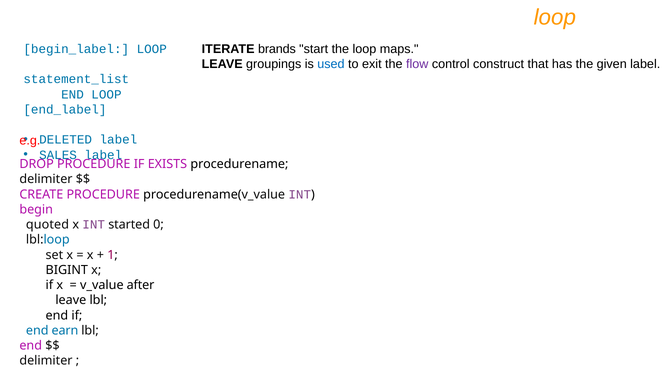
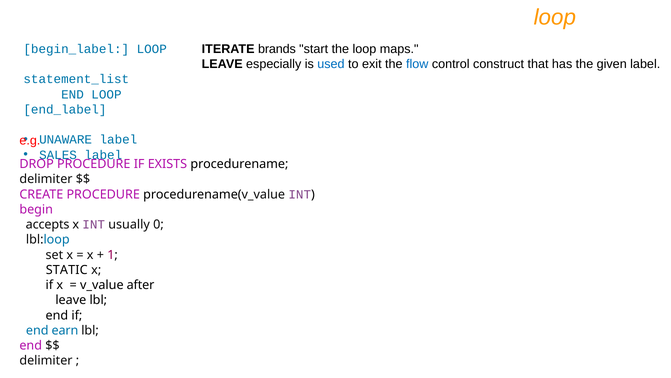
groupings: groupings -> especially
flow colour: purple -> blue
DELETED: DELETED -> UNAWARE
quoted: quoted -> accepts
started: started -> usually
BIGINT: BIGINT -> STATIC
